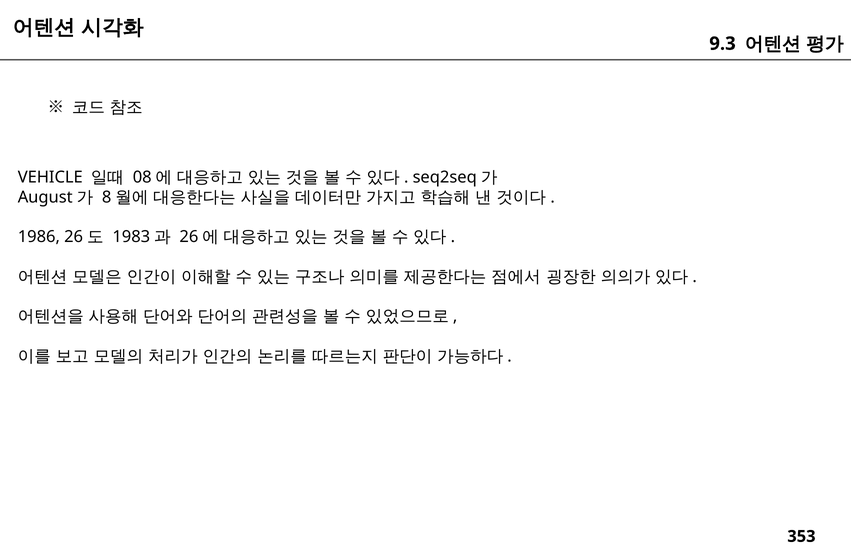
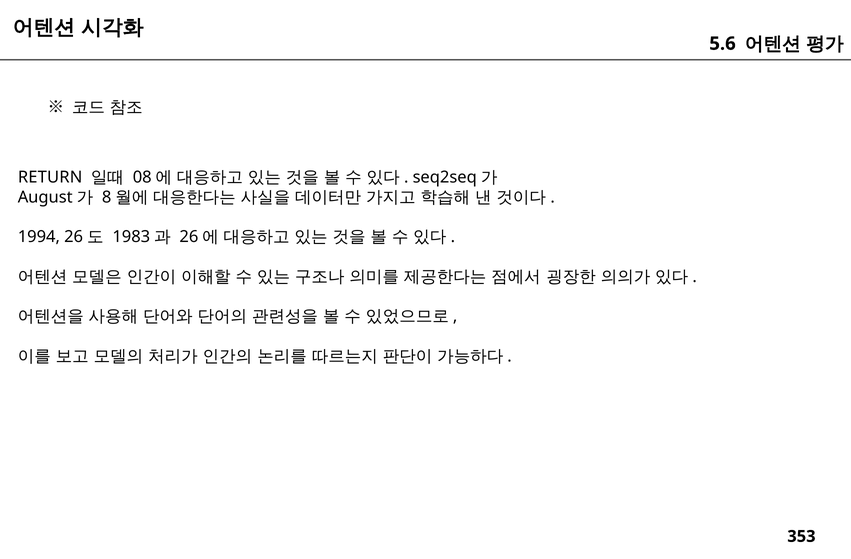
9.3: 9.3 -> 5.6
VEHICLE: VEHICLE -> RETURN
1986: 1986 -> 1994
